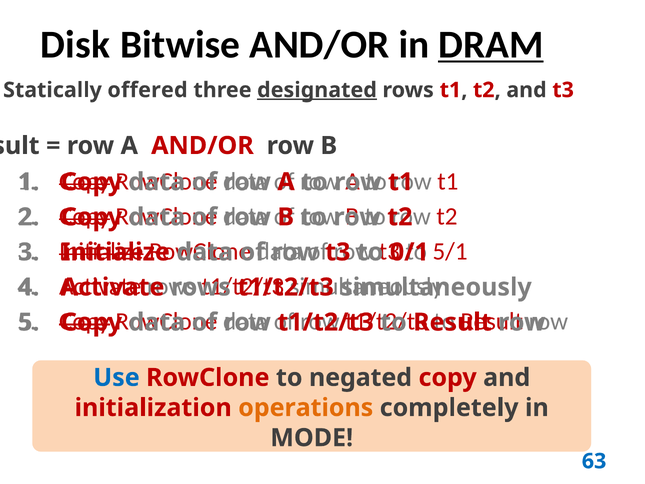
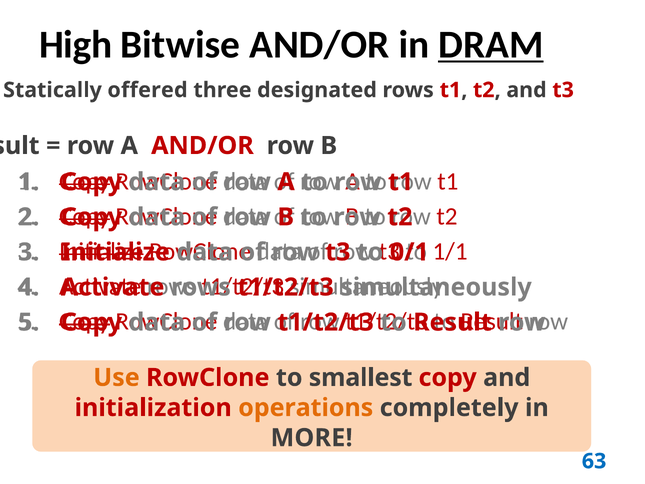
Disk: Disk -> High
designated underline: present -> none
5/1: 5/1 -> 1/1
Use colour: blue -> orange
negated: negated -> smallest
MODE: MODE -> MORE
